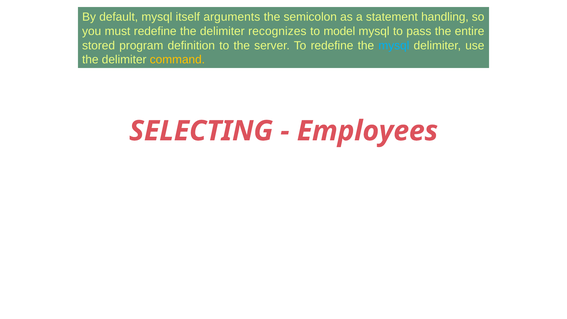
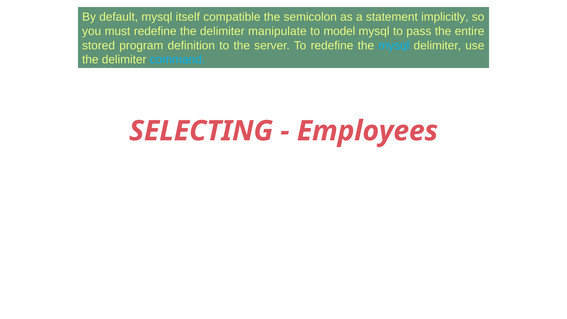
arguments: arguments -> compatible
handling: handling -> implicitly
recognizes: recognizes -> manipulate
command colour: yellow -> light blue
